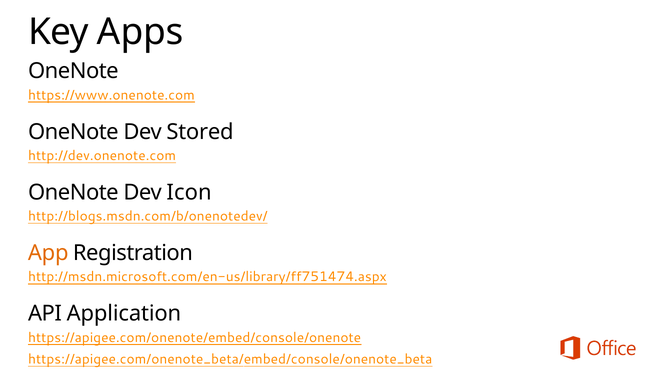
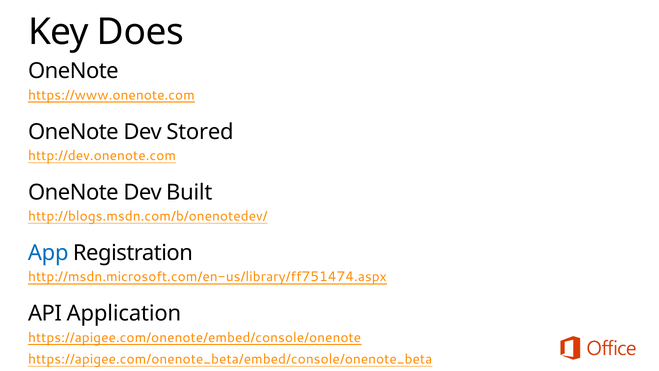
Apps: Apps -> Does
Icon: Icon -> Built
App colour: orange -> blue
